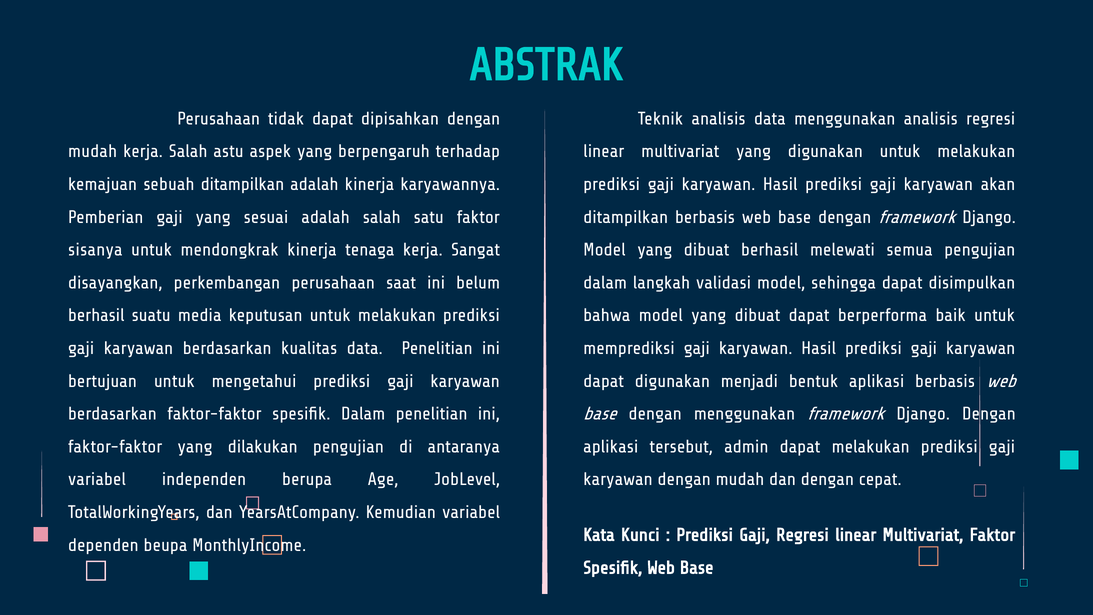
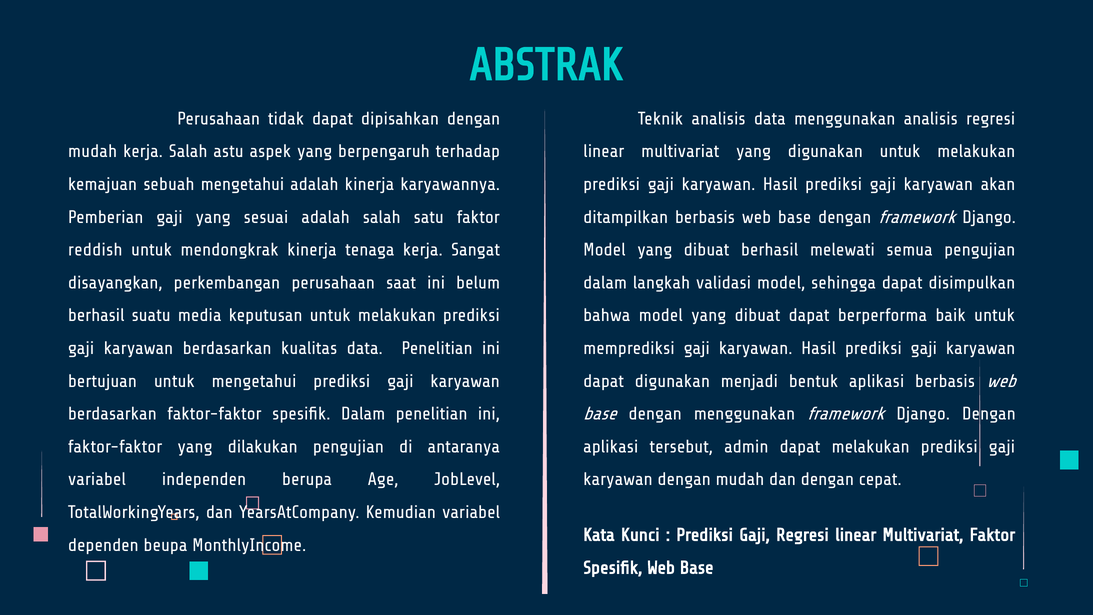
sebuah ditampilkan: ditampilkan -> mengetahui
sisanya: sisanya -> reddish
